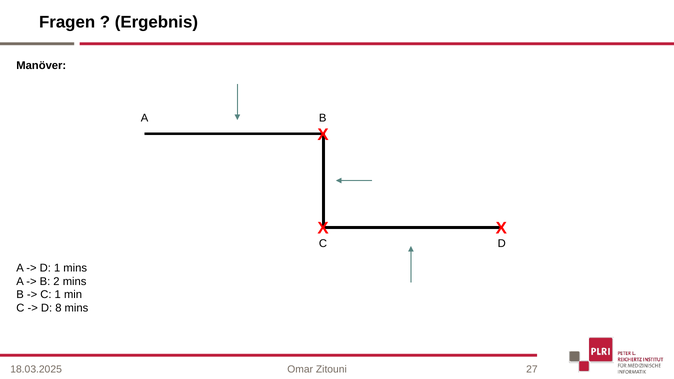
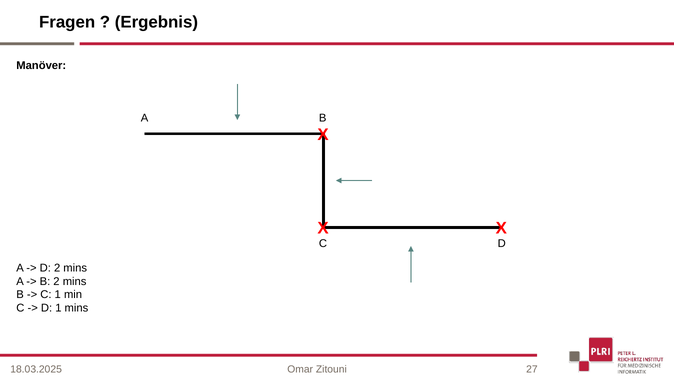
D 1: 1 -> 2
D 8: 8 -> 1
